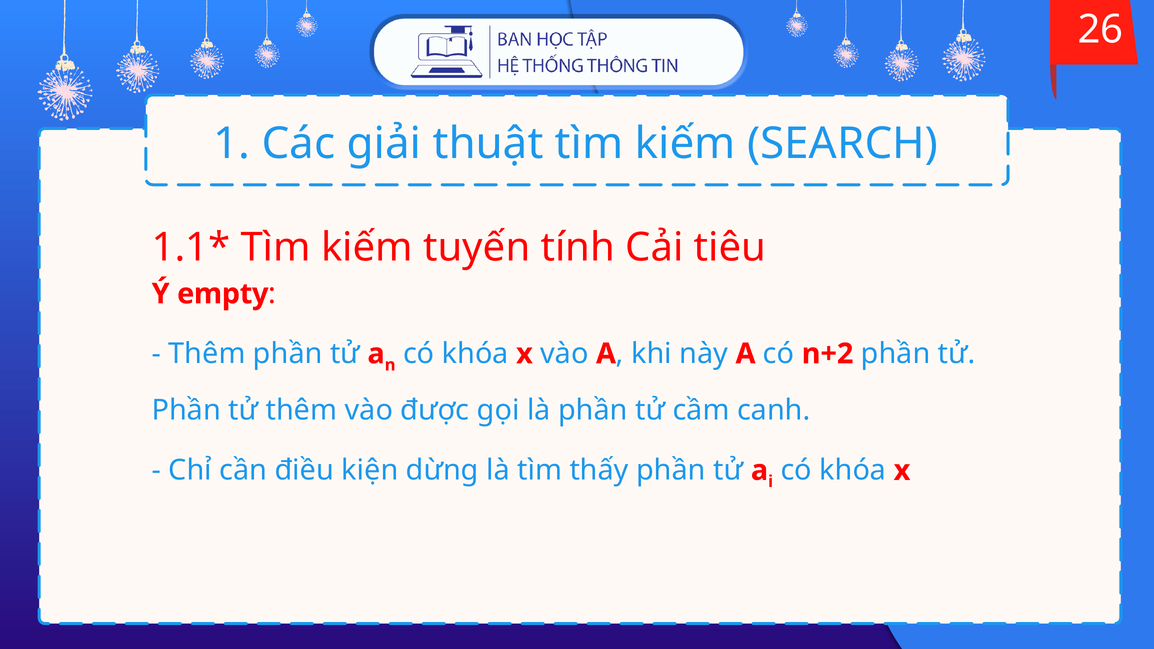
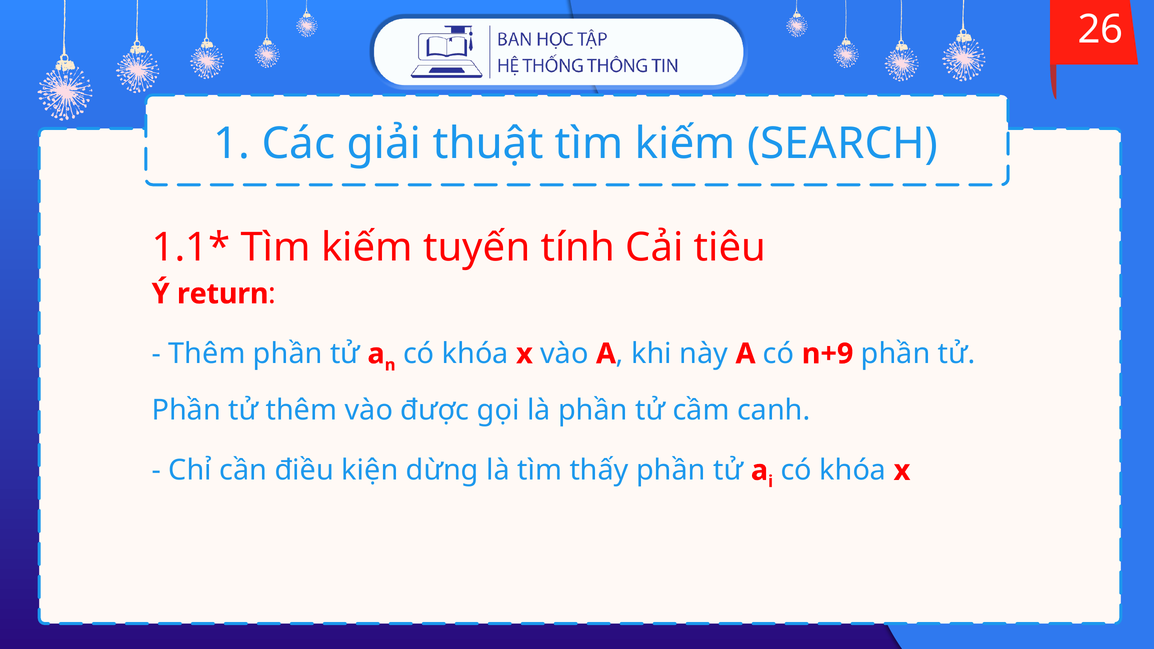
empty: empty -> return
n+2: n+2 -> n+9
